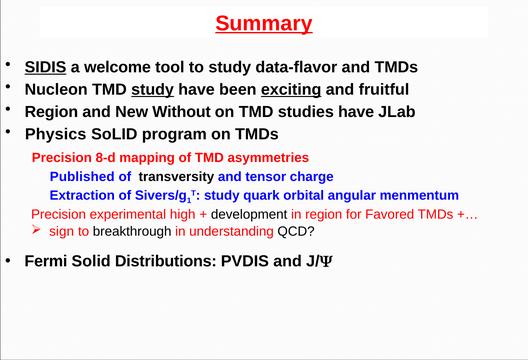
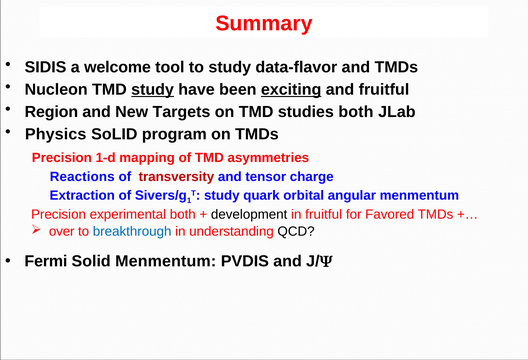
Summary underline: present -> none
SIDIS underline: present -> none
Without: Without -> Targets
studies have: have -> both
8-d: 8-d -> 1-d
Published: Published -> Reactions
transversity colour: black -> red
experimental high: high -> both
in region: region -> fruitful
sign: sign -> over
breakthrough colour: black -> blue
Solid Distributions: Distributions -> Menmentum
